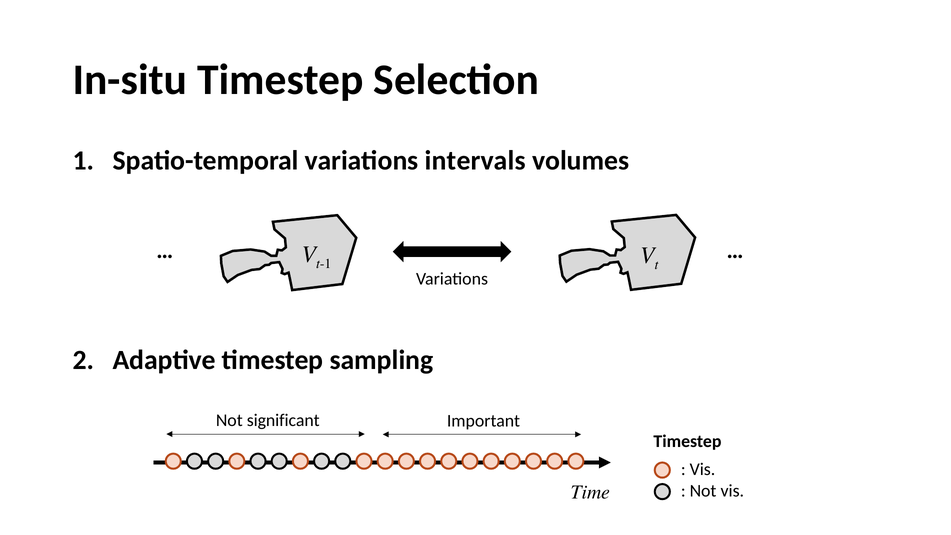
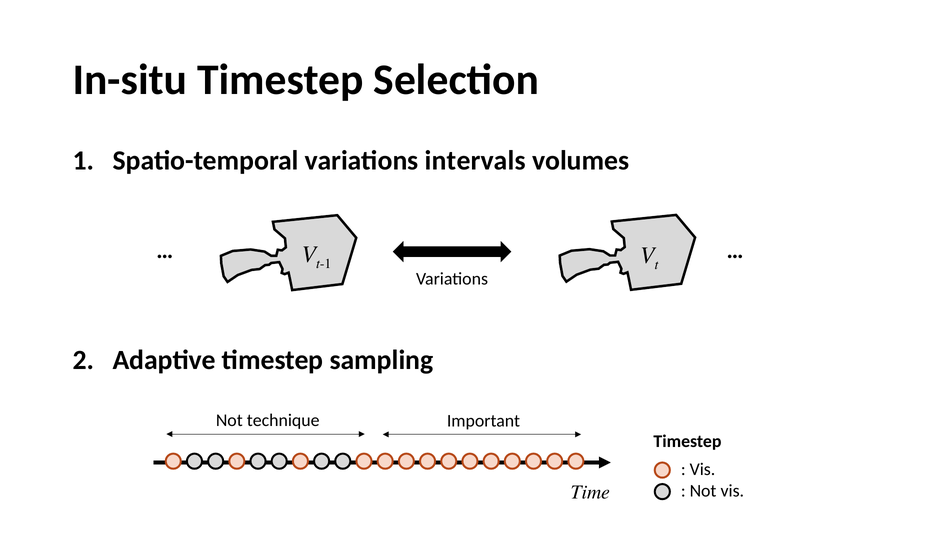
significant: significant -> technique
